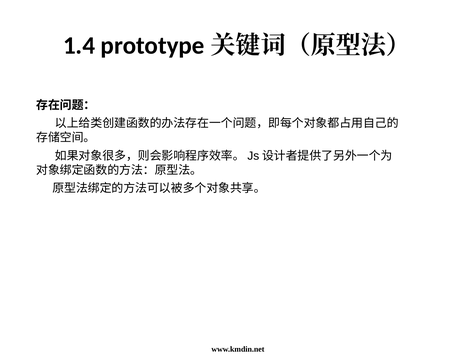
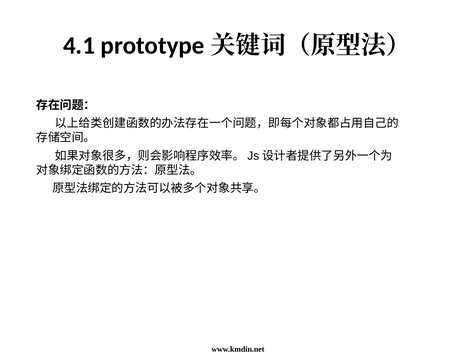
1.4: 1.4 -> 4.1
